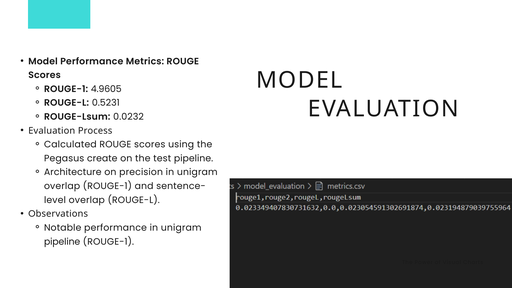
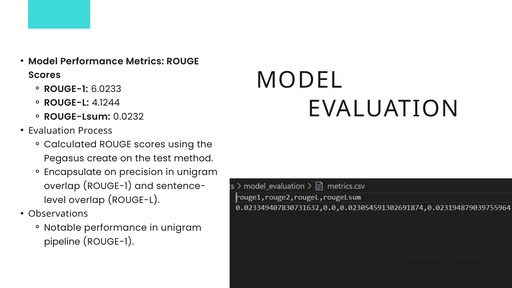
4.9605: 4.9605 -> 6.0233
0.5231: 0.5231 -> 4.1244
test pipeline: pipeline -> method
Architecture: Architecture -> Encapsulate
